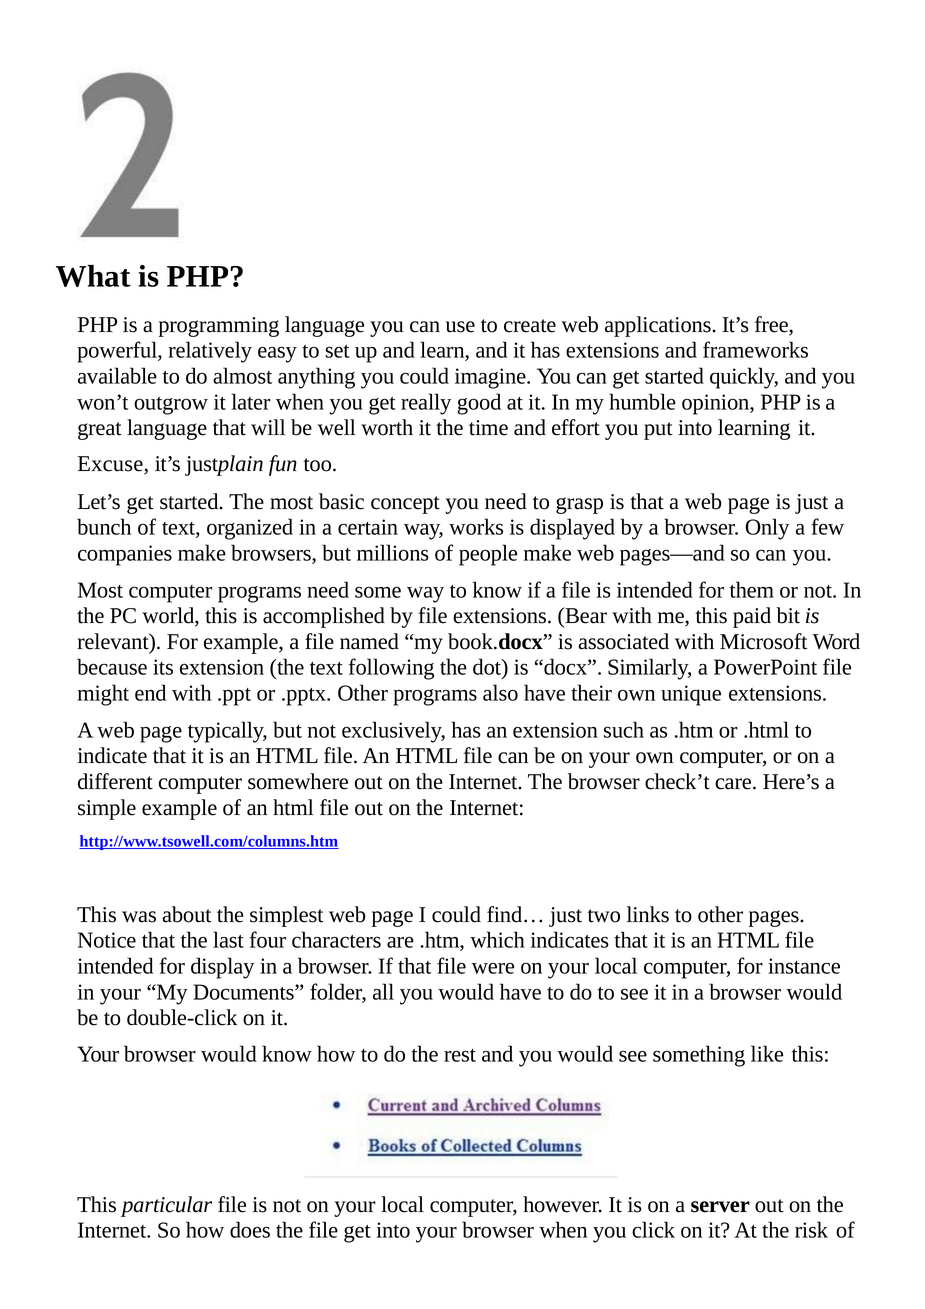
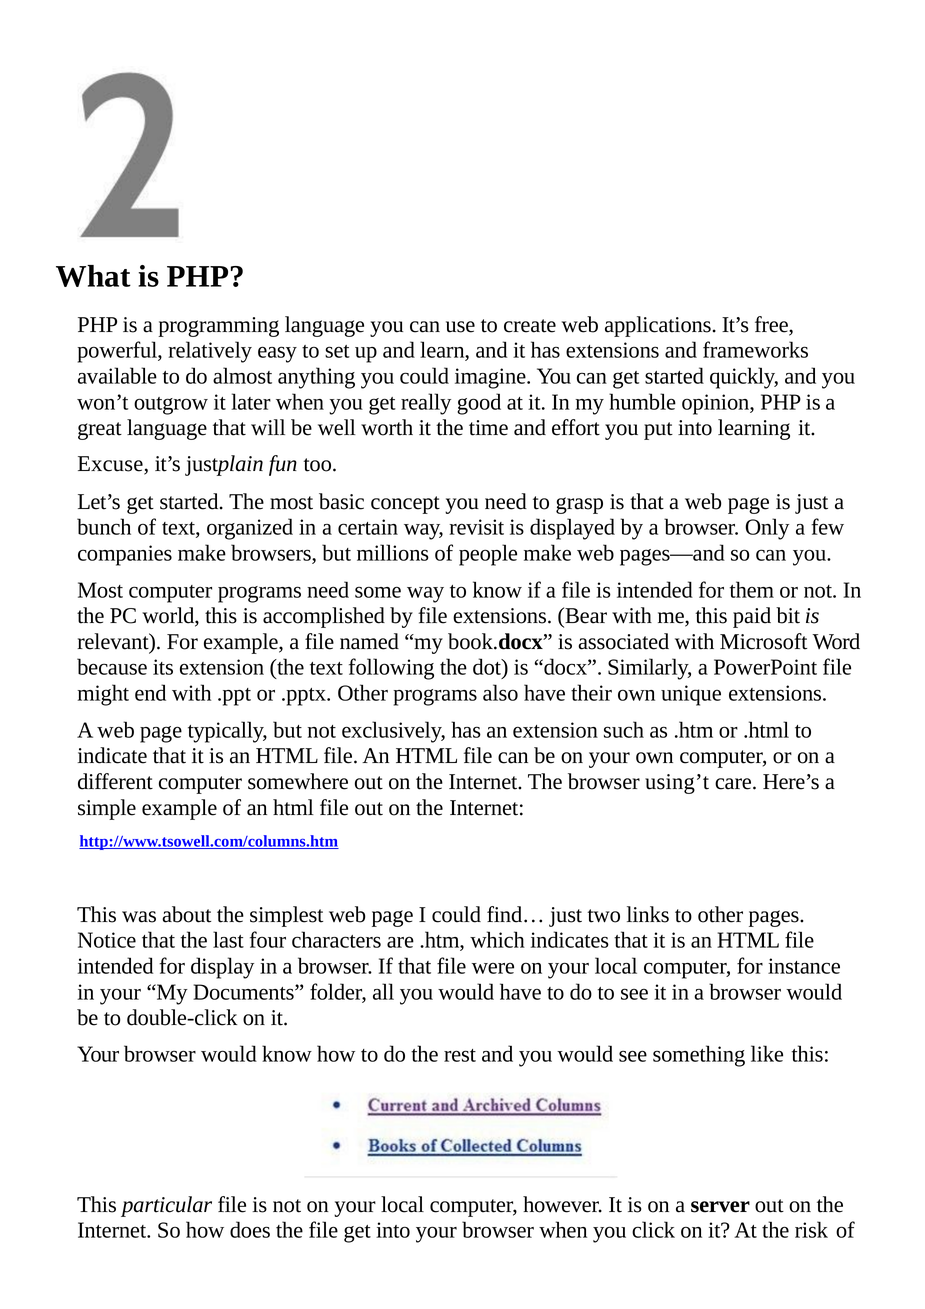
works: works -> revisit
check’t: check’t -> using’t
